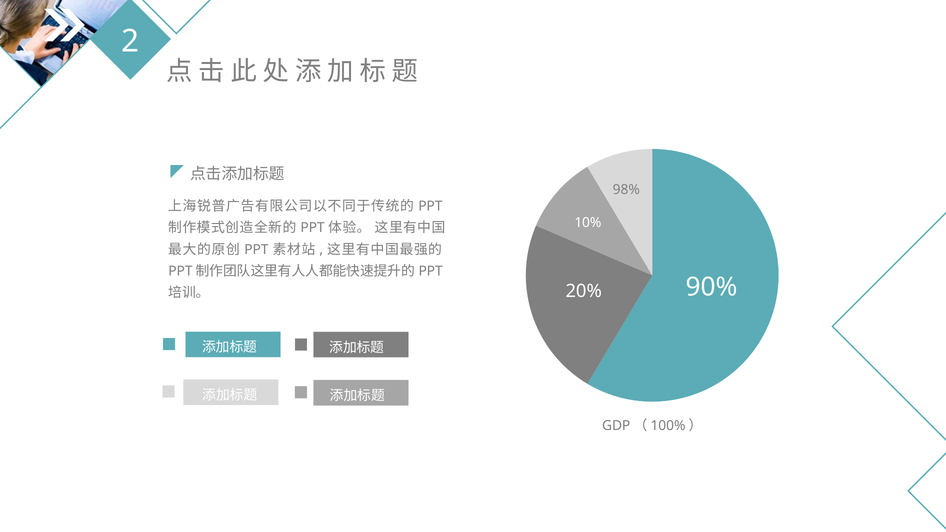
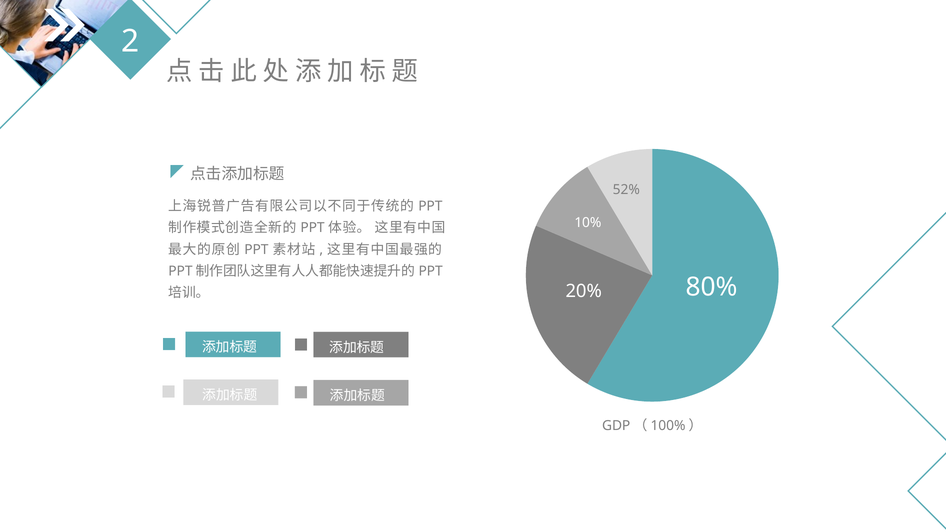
98%: 98% -> 52%
90%: 90% -> 80%
